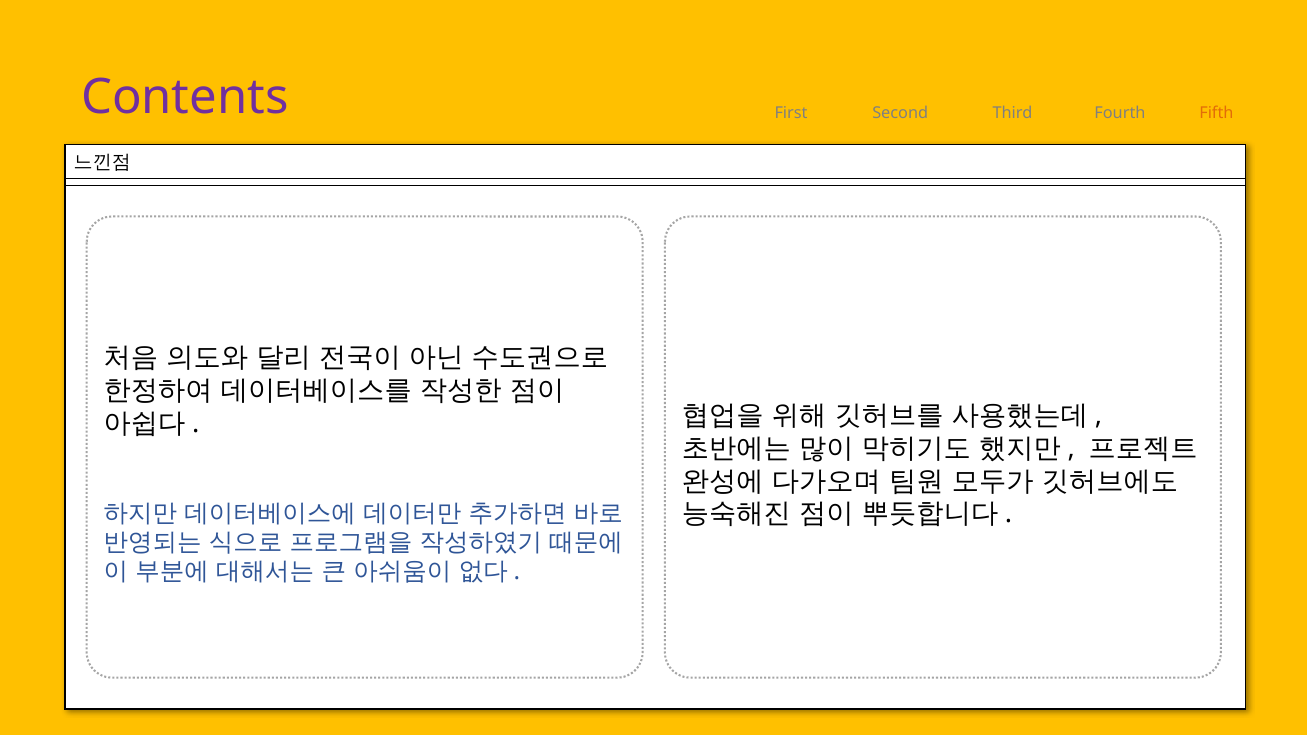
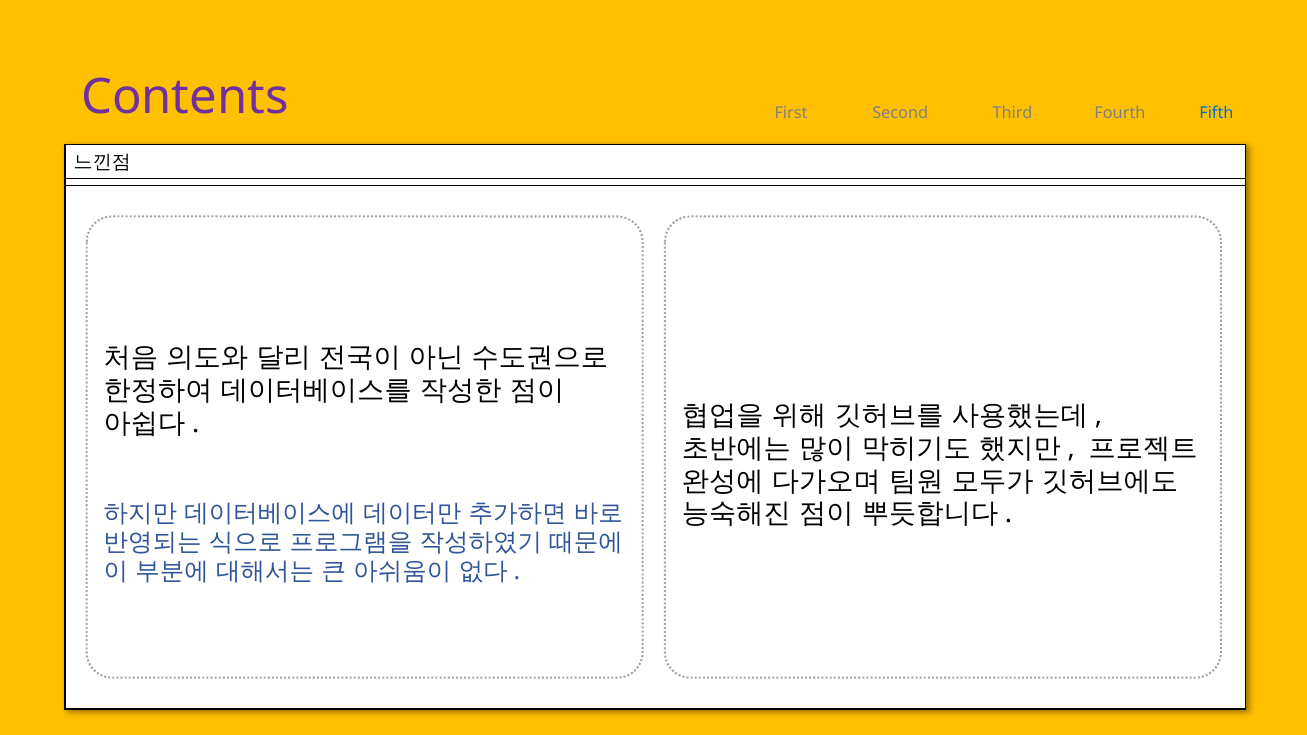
Fifth colour: orange -> blue
